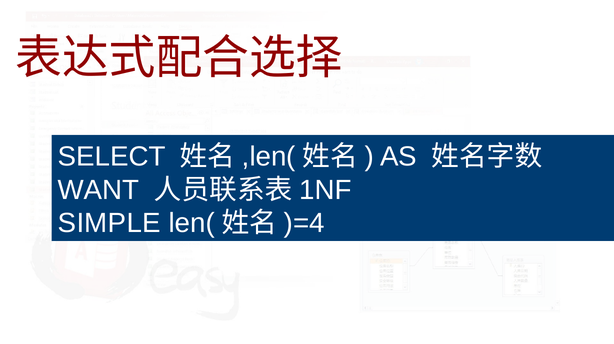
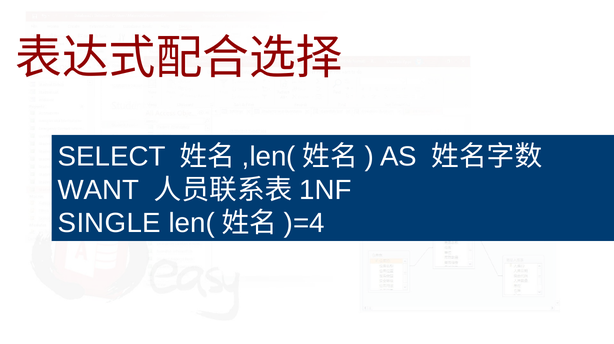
SIMPLE: SIMPLE -> SINGLE
